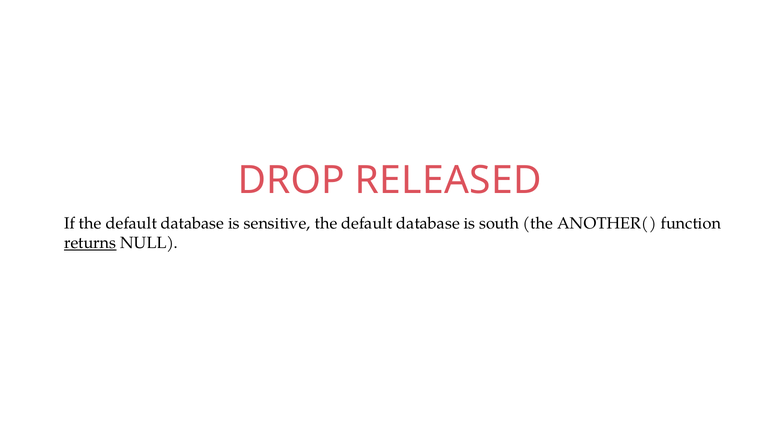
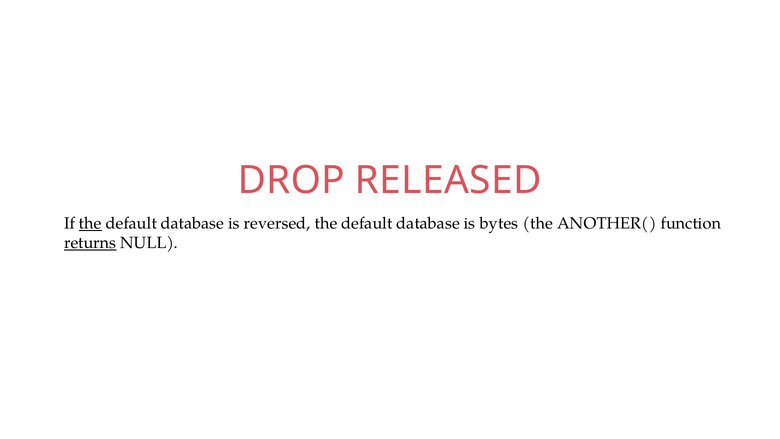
the at (90, 223) underline: none -> present
sensitive: sensitive -> reversed
south: south -> bytes
